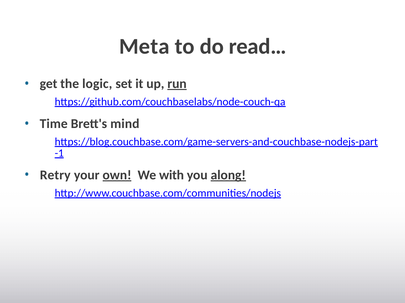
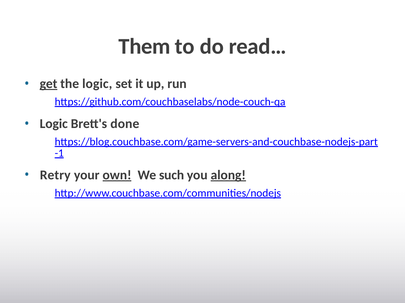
Meta: Meta -> Them
get underline: none -> present
run underline: present -> none
Time at (54, 124): Time -> Logic
mind: mind -> done
with: with -> such
